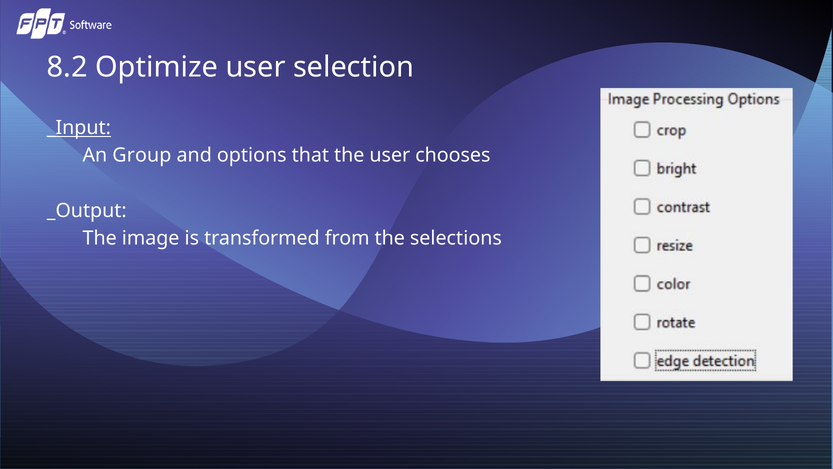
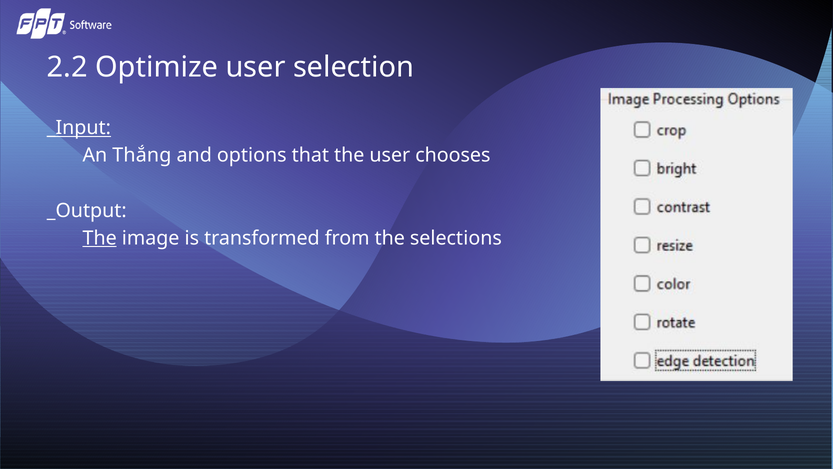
8.2: 8.2 -> 2.2
Group: Group -> Thắng
The at (100, 238) underline: none -> present
